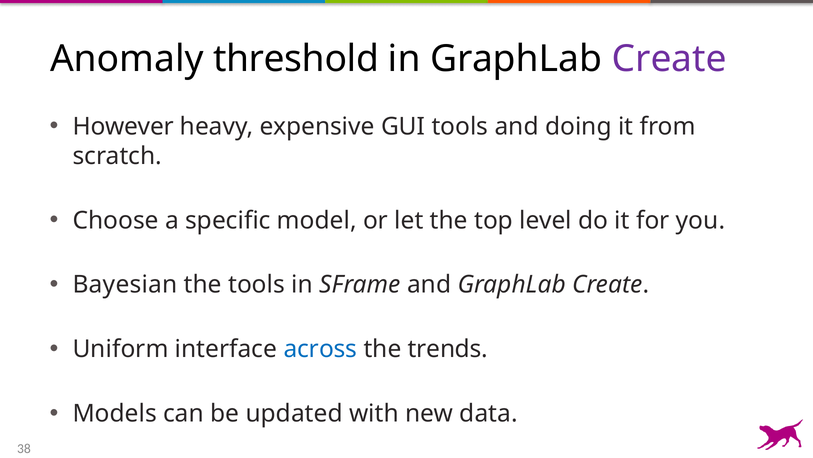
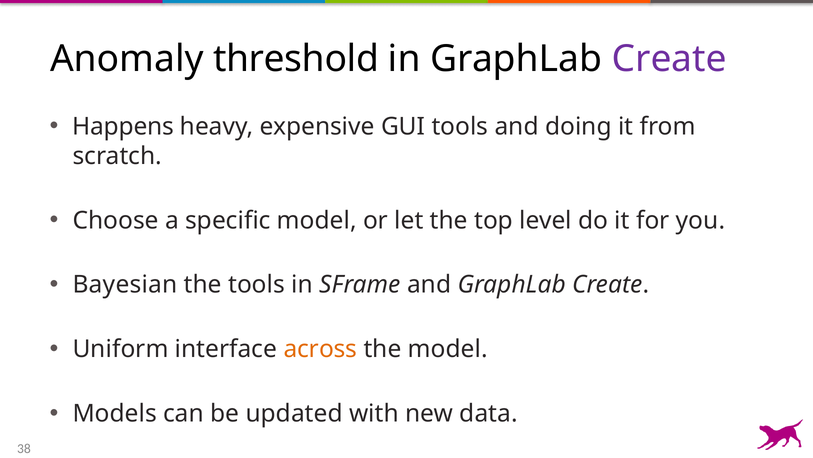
However: However -> Happens
across colour: blue -> orange
the trends: trends -> model
